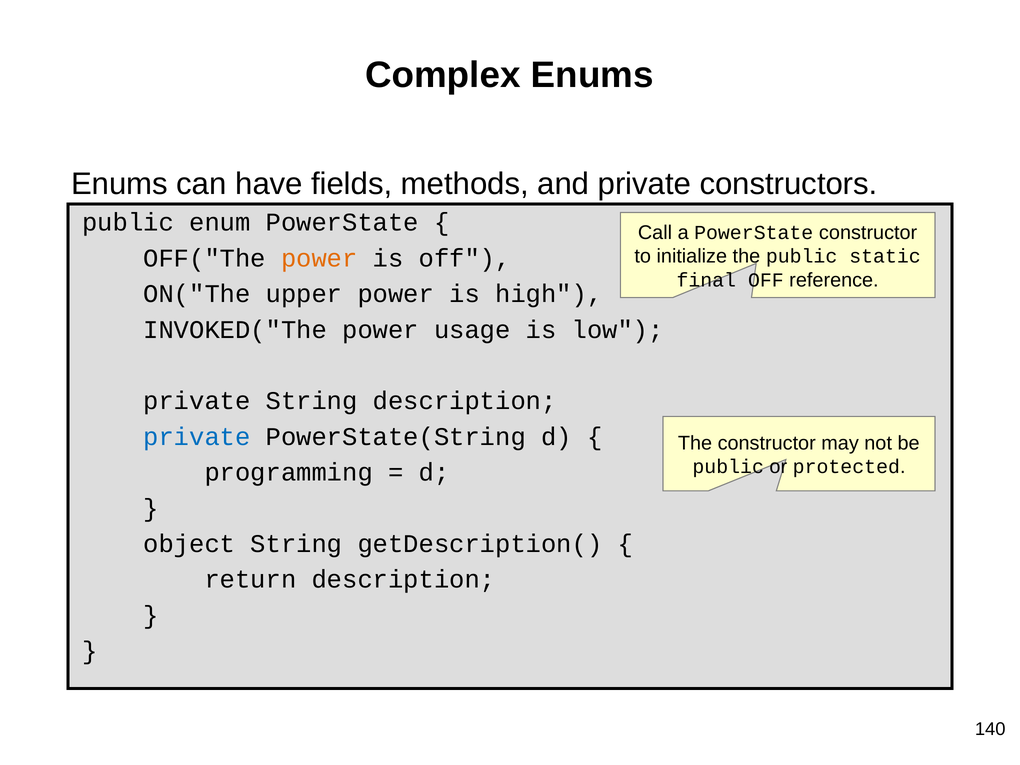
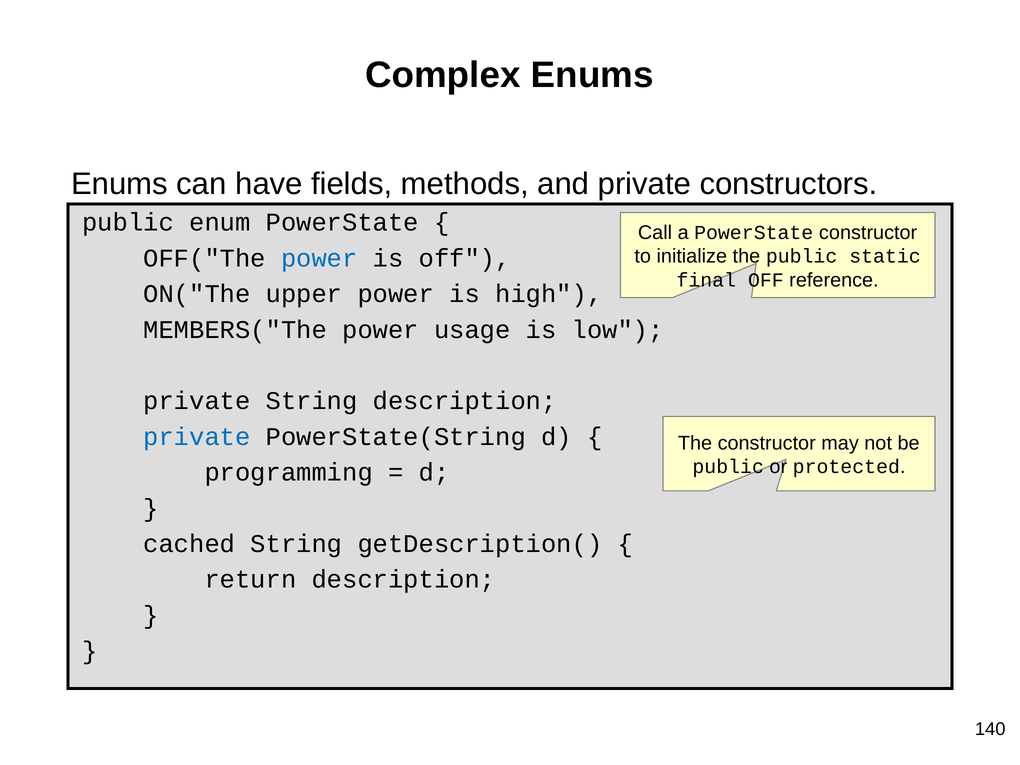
power at (319, 258) colour: orange -> blue
INVOKED("The: INVOKED("The -> MEMBERS("The
object: object -> cached
